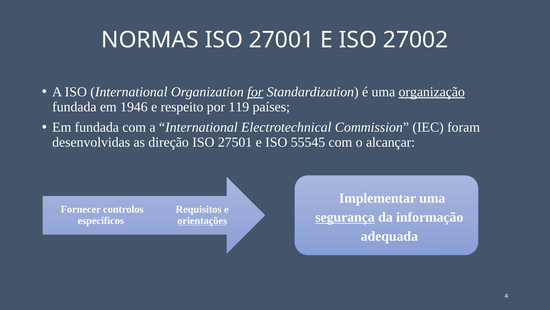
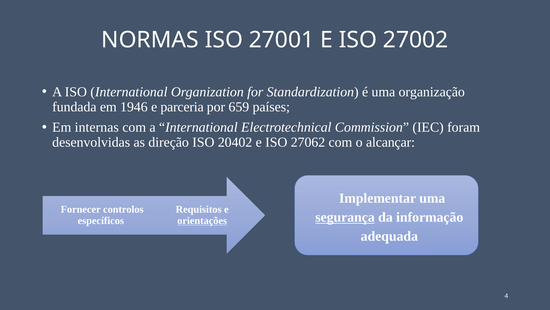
for underline: present -> none
organização underline: present -> none
respeito: respeito -> parceria
119: 119 -> 659
Em fundada: fundada -> internas
27501: 27501 -> 20402
55545: 55545 -> 27062
